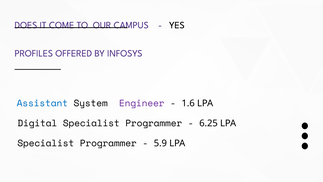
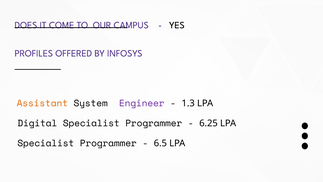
Assistant colour: blue -> orange
1.6: 1.6 -> 1.3
5.9: 5.9 -> 6.5
